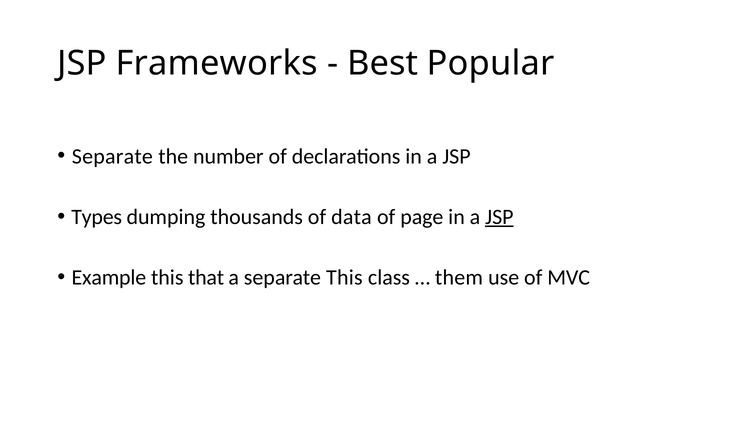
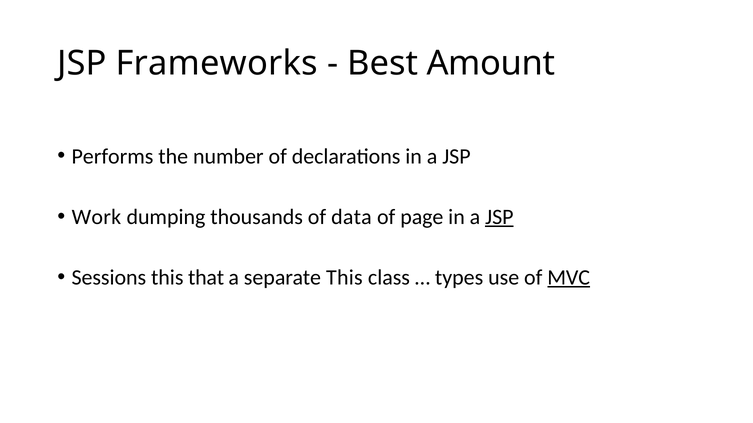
Popular: Popular -> Amount
Separate at (112, 157): Separate -> Performs
Types: Types -> Work
Example: Example -> Sessions
them: them -> types
MVC underline: none -> present
